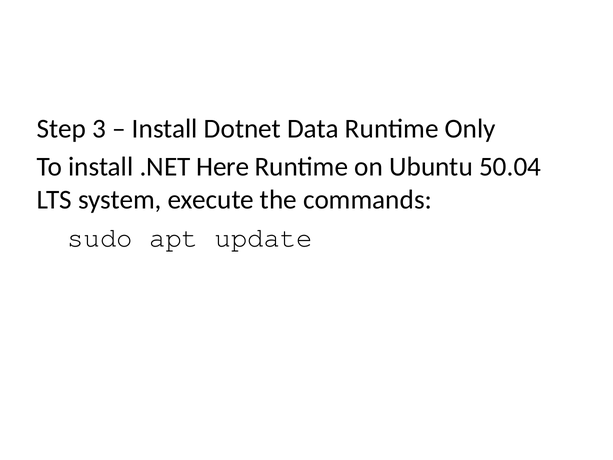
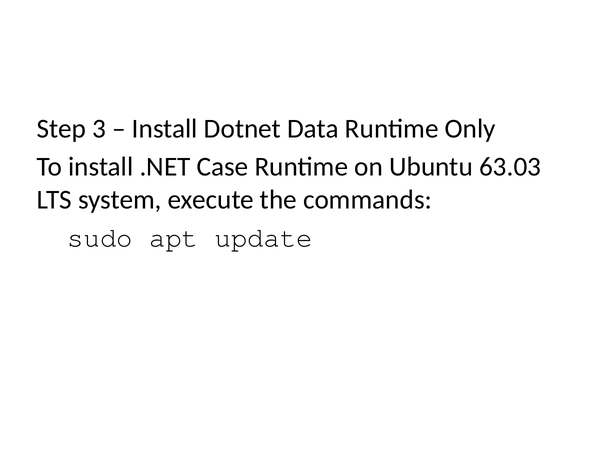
Here: Here -> Case
50.04: 50.04 -> 63.03
